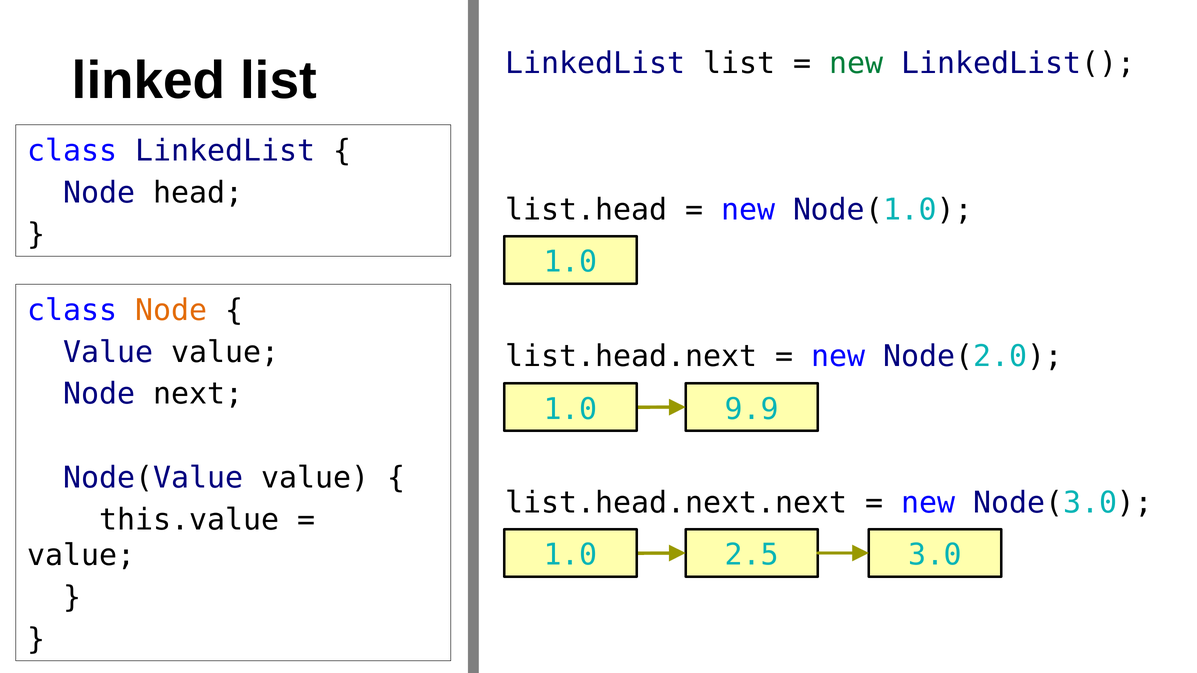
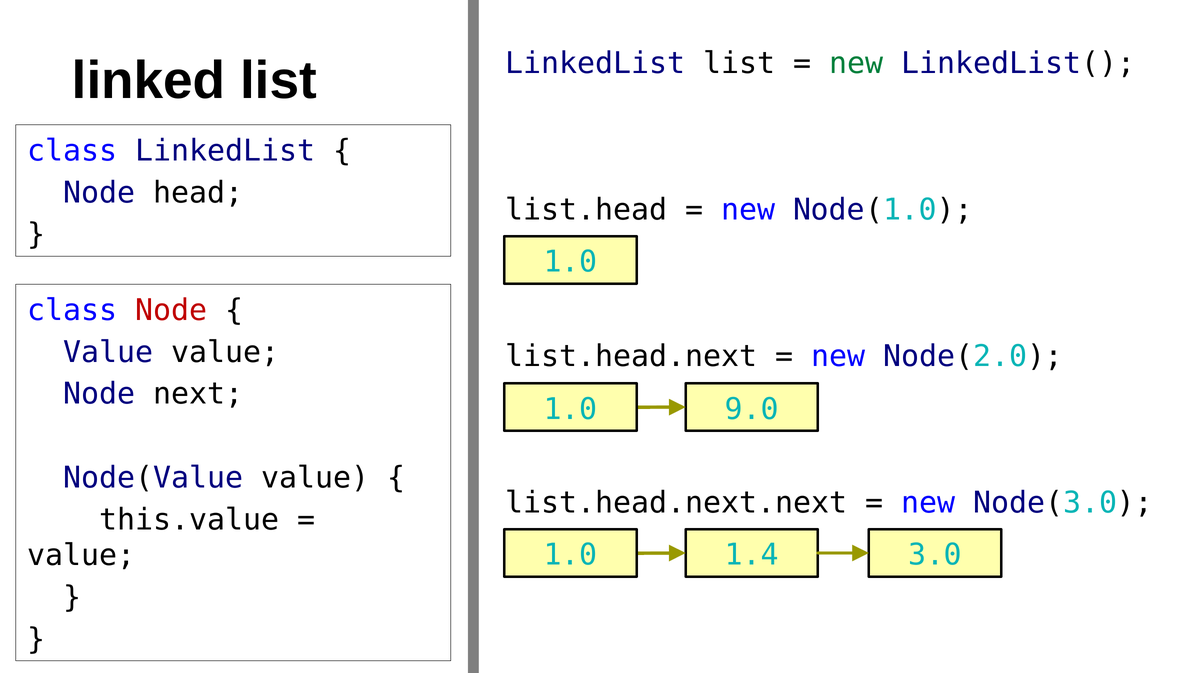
Node at (171, 310) colour: orange -> red
9.9: 9.9 -> 9.0
2.5: 2.5 -> 1.4
